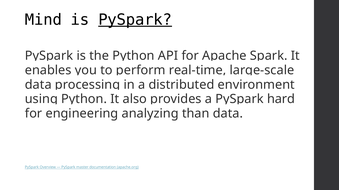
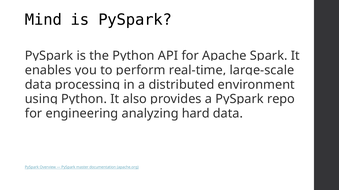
PySpark at (135, 20) underline: present -> none
hard: hard -> repo
than: than -> hard
